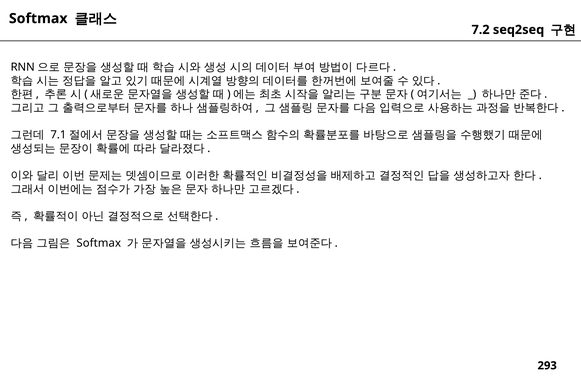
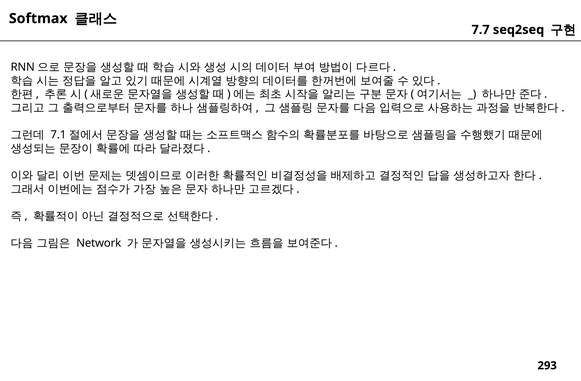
7.2: 7.2 -> 7.7
Softmax at (99, 244): Softmax -> Network
